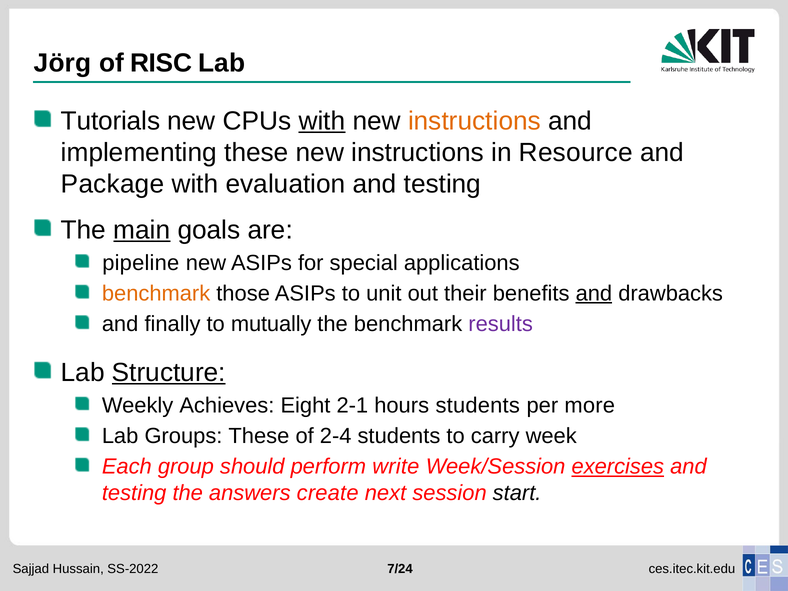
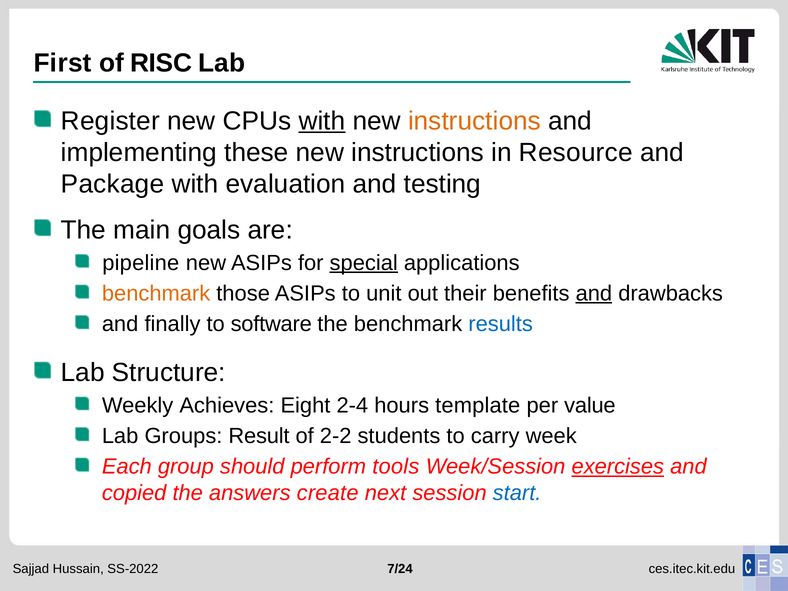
Jörg: Jörg -> First
Tutorials: Tutorials -> Register
main underline: present -> none
special underline: none -> present
mutually: mutually -> software
results colour: purple -> blue
Structure underline: present -> none
2-1: 2-1 -> 2-4
hours students: students -> template
more: more -> value
Groups These: These -> Result
2-4: 2-4 -> 2-2
write: write -> tools
testing at (134, 493): testing -> copied
start colour: black -> blue
